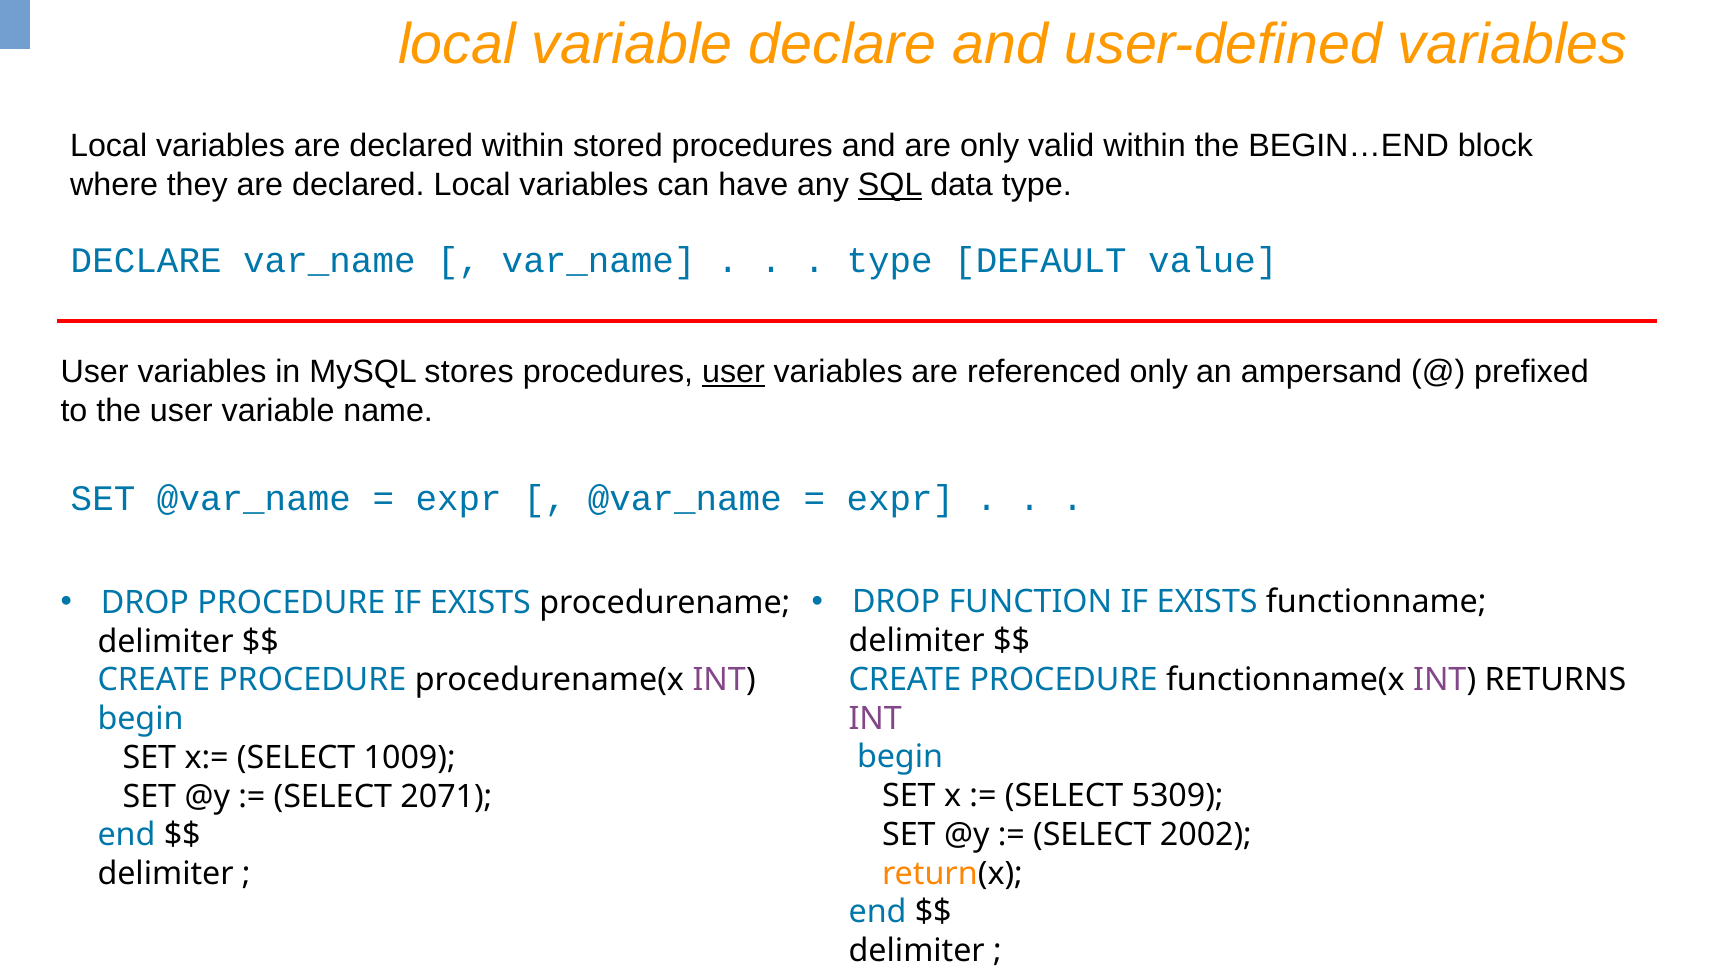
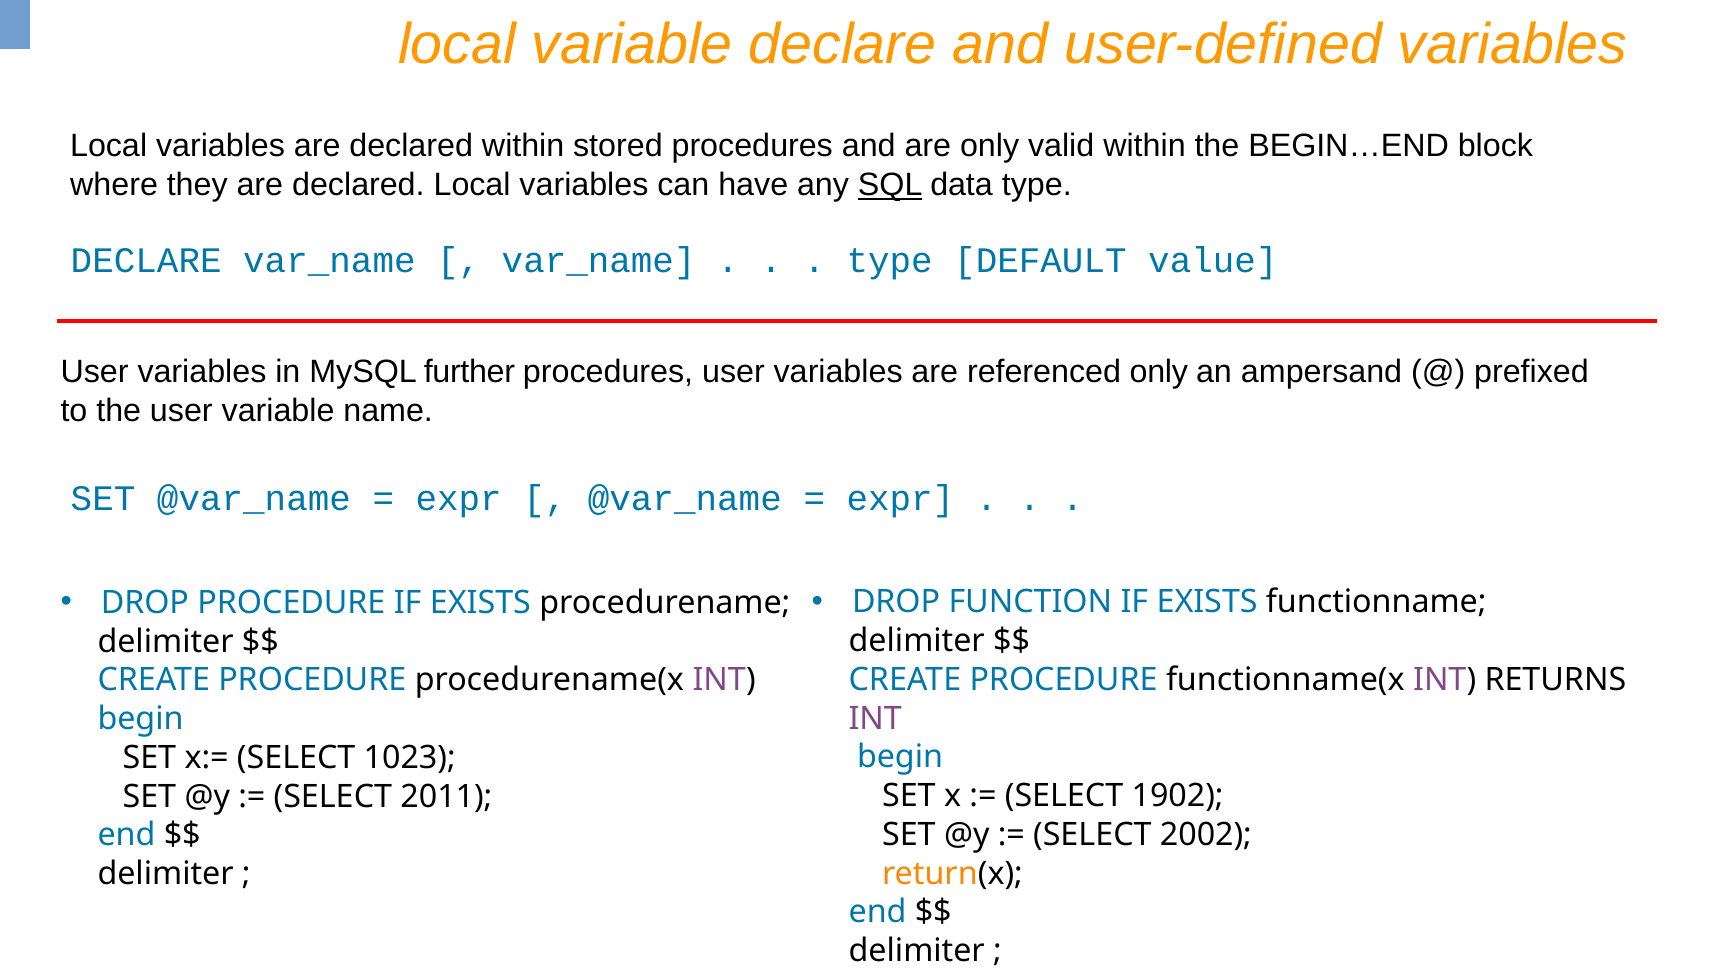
stores: stores -> further
user at (733, 372) underline: present -> none
1009: 1009 -> 1023
5309: 5309 -> 1902
2071: 2071 -> 2011
